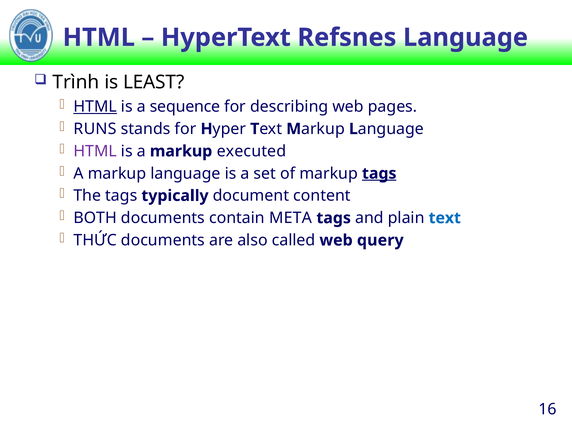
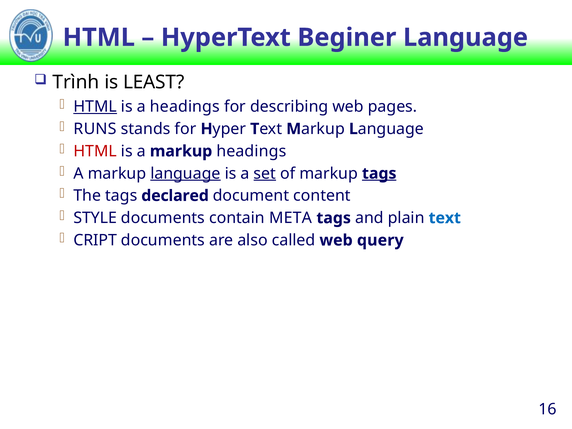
Refsnes: Refsnes -> Beginer
a sequence: sequence -> headings
HTML at (95, 151) colour: purple -> red
markup executed: executed -> headings
language at (185, 173) underline: none -> present
set underline: none -> present
typically: typically -> declared
BOTH: BOTH -> STYLE
THỨC: THỨC -> CRIPT
